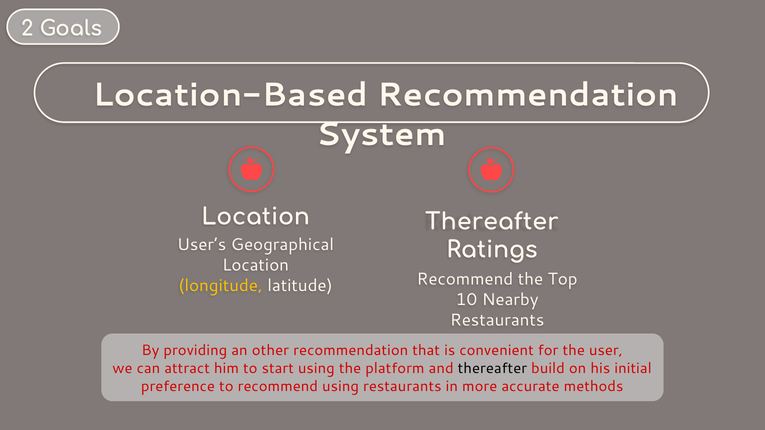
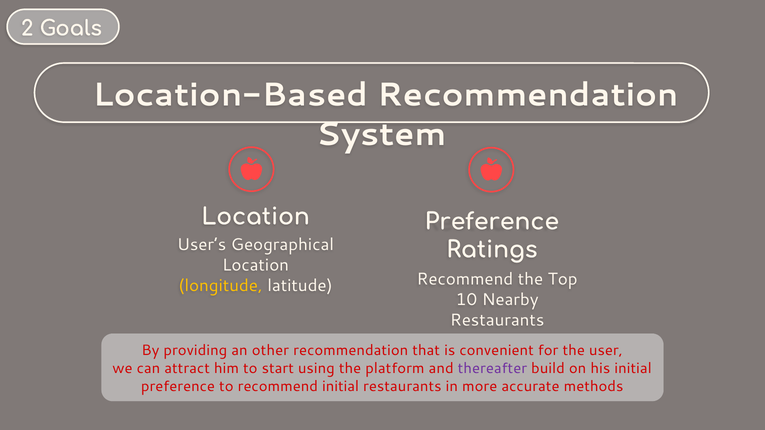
Thereafter at (492, 222): Thereafter -> Preference
thereafter at (492, 369) colour: black -> purple
recommend using: using -> initial
